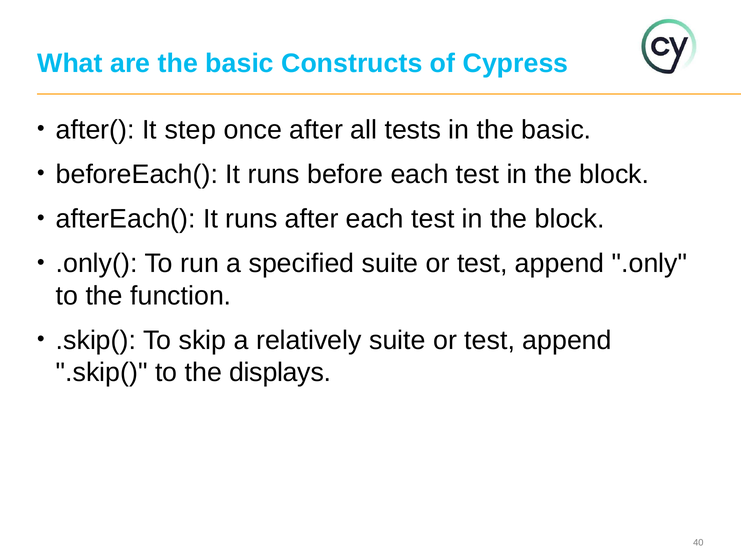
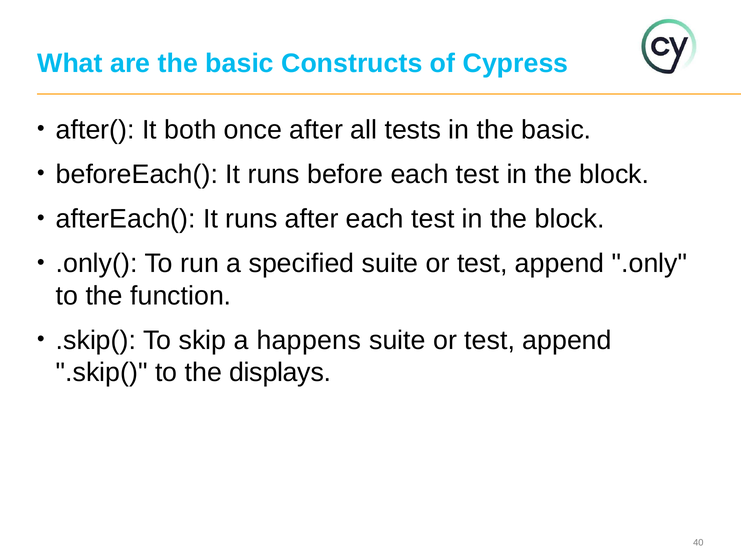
step: step -> both
relatively: relatively -> happens
